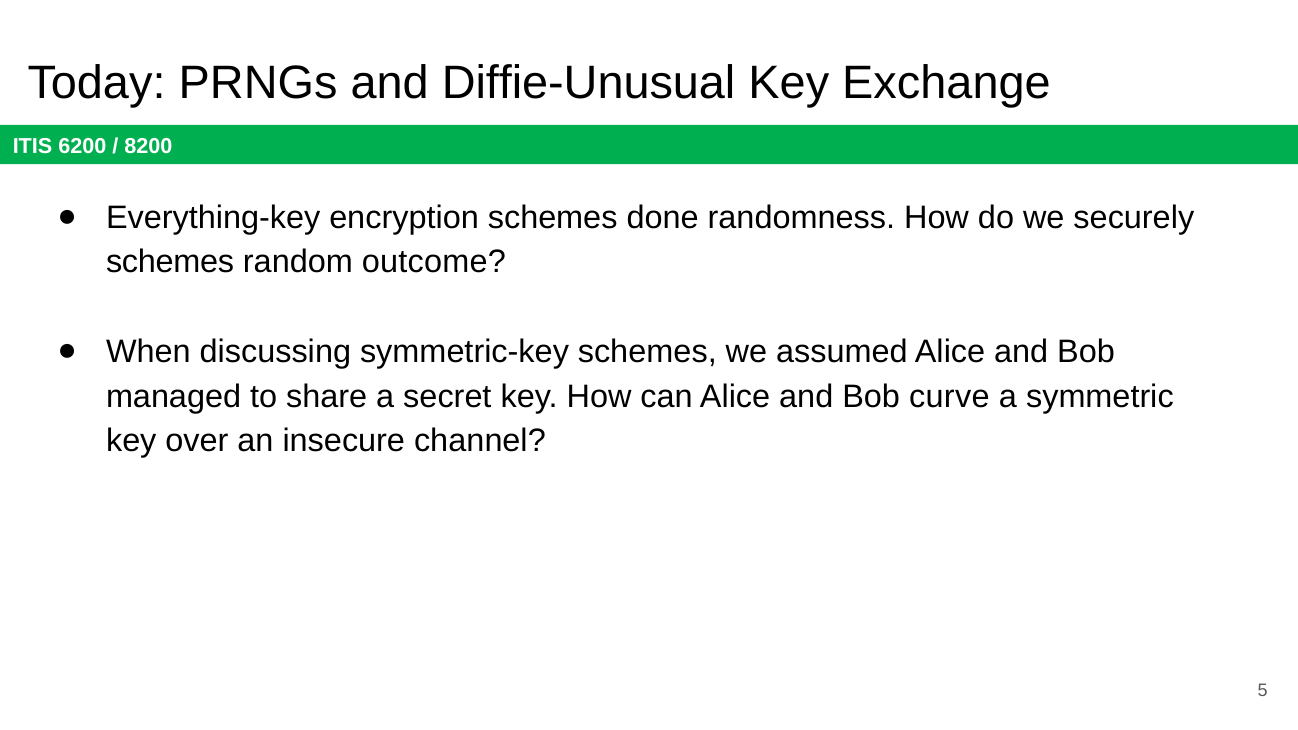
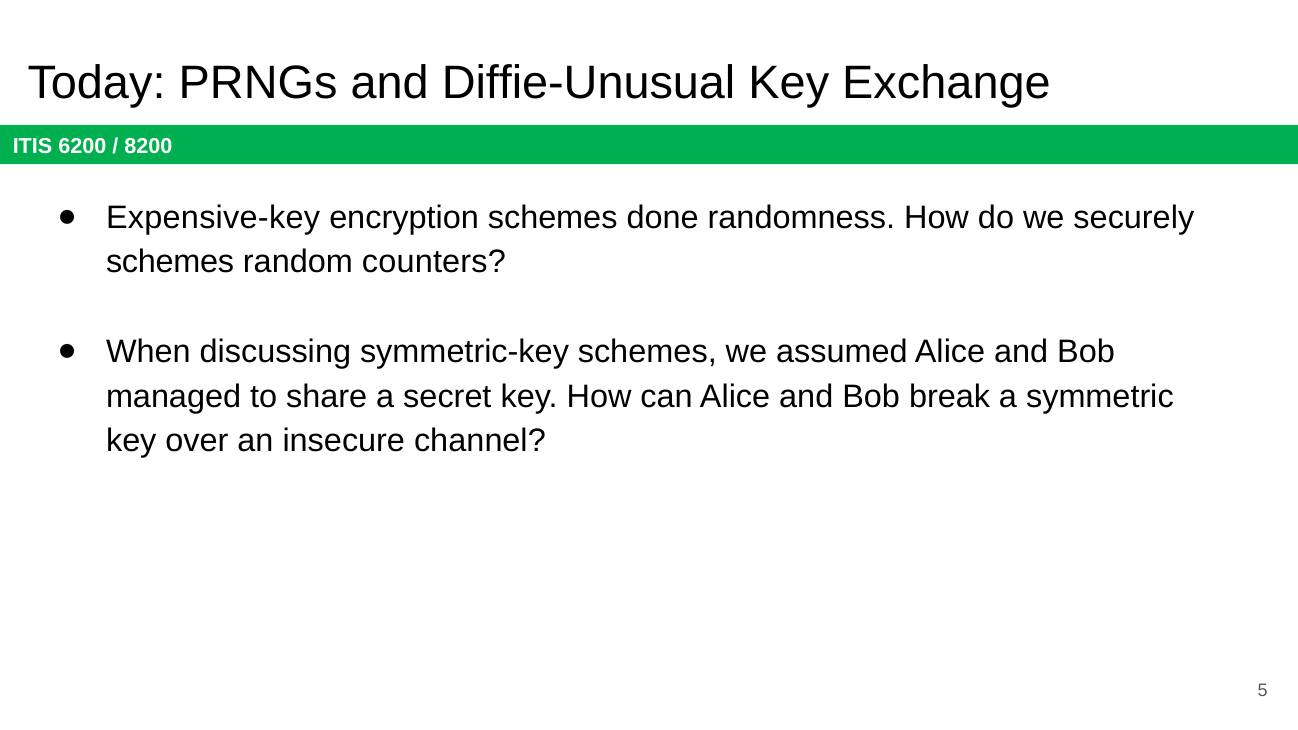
Everything-key: Everything-key -> Expensive-key
outcome: outcome -> counters
curve: curve -> break
